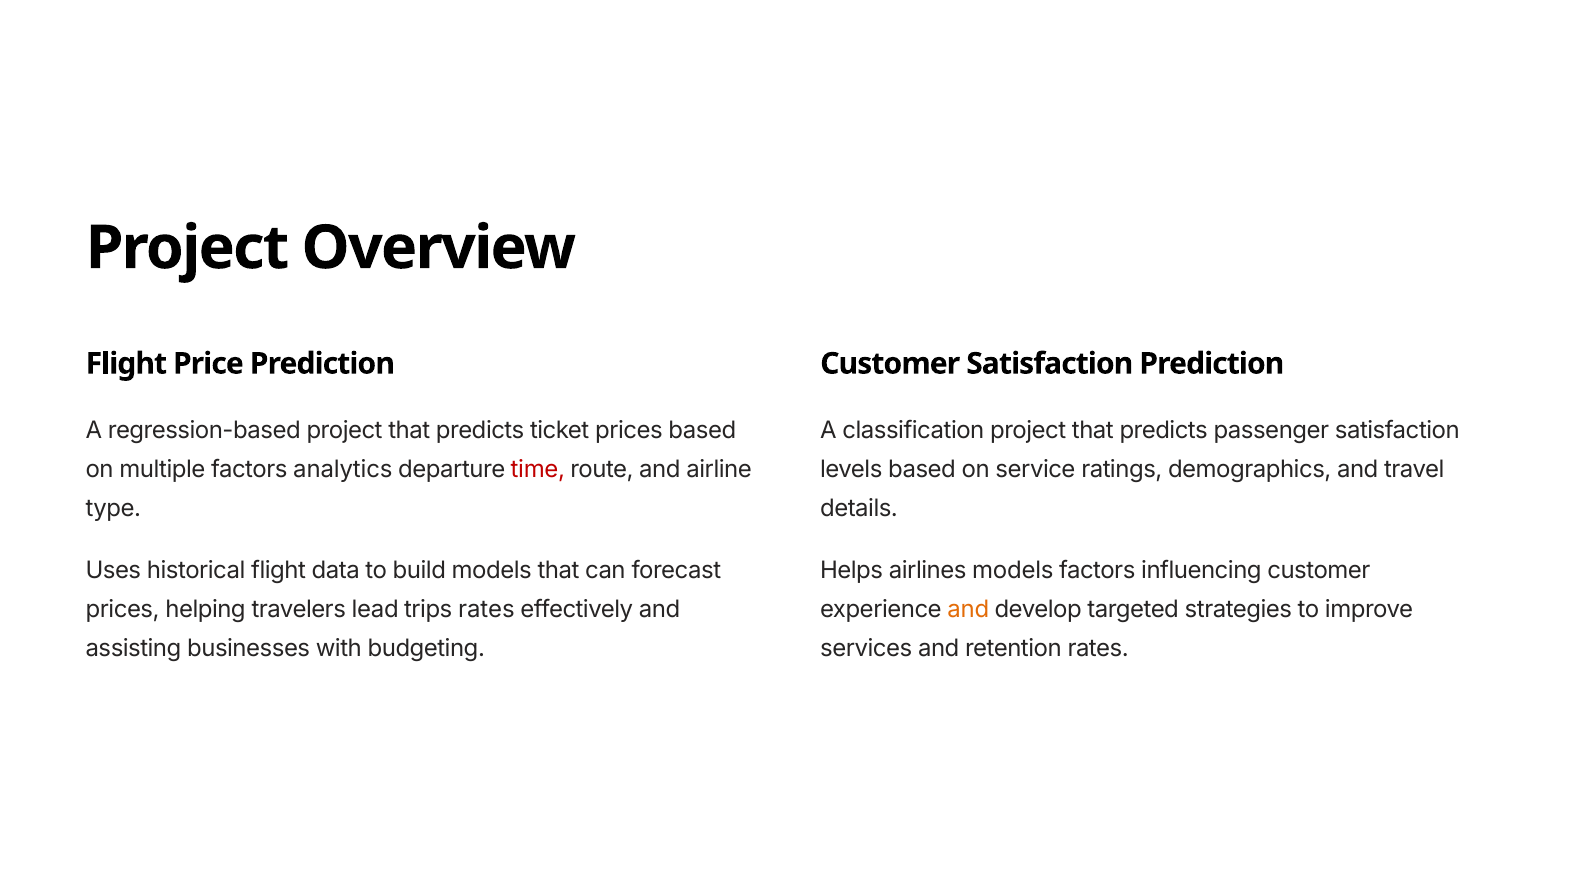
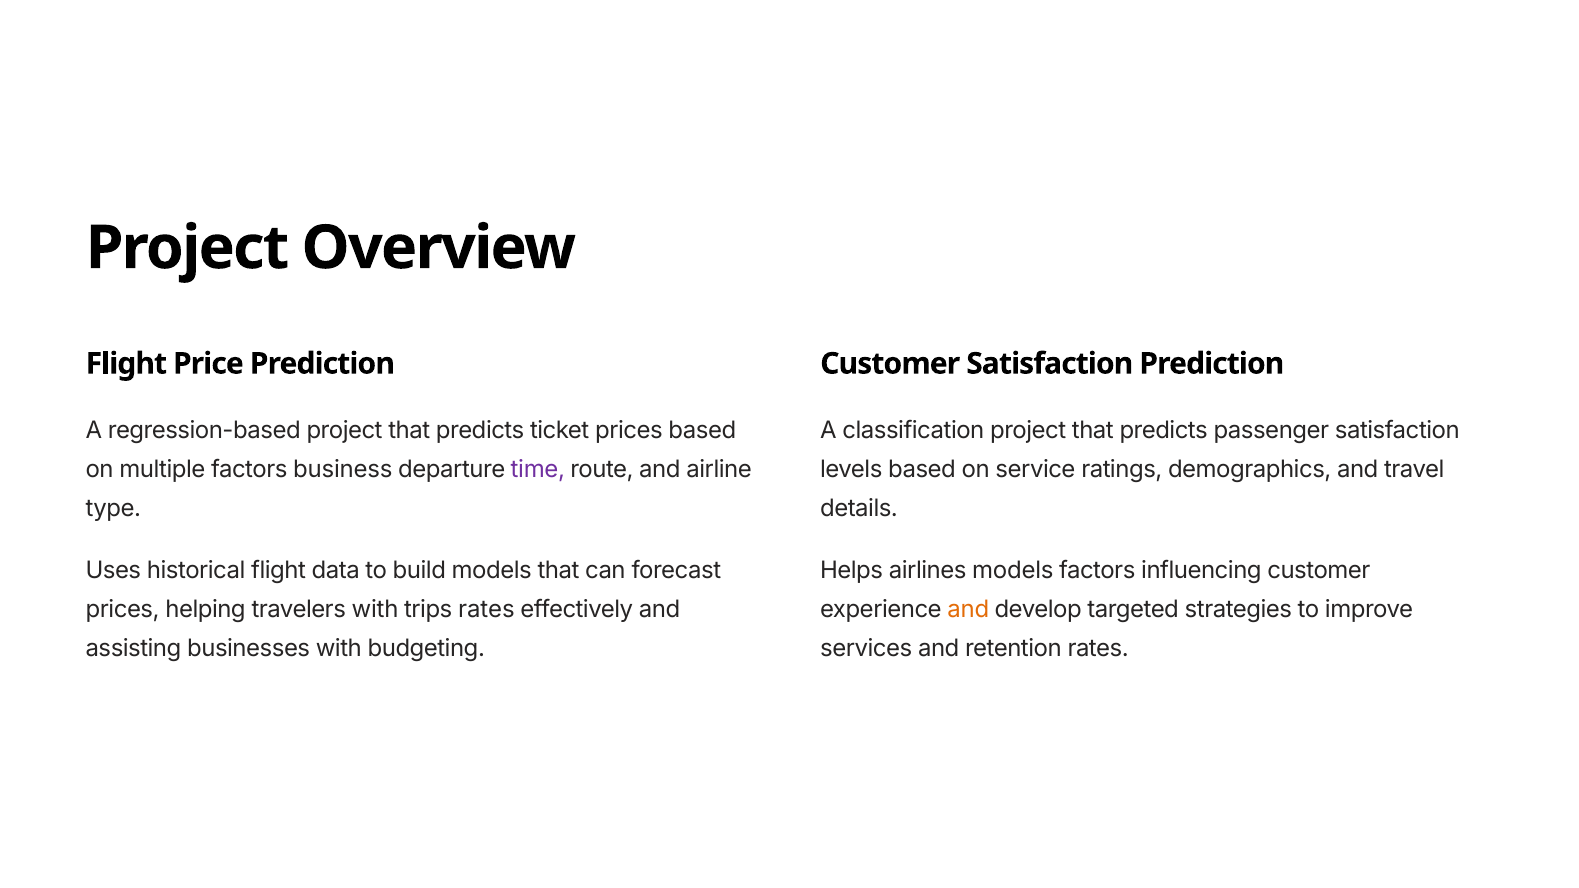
analytics: analytics -> business
time colour: red -> purple
travelers lead: lead -> with
